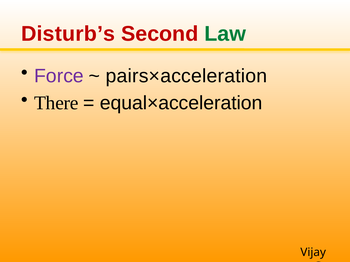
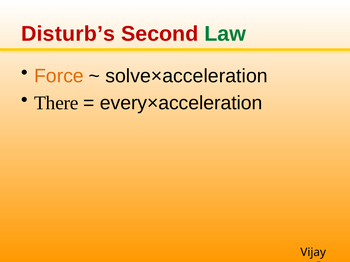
Force colour: purple -> orange
pairs×acceleration: pairs×acceleration -> solve×acceleration
equal×acceleration: equal×acceleration -> every×acceleration
